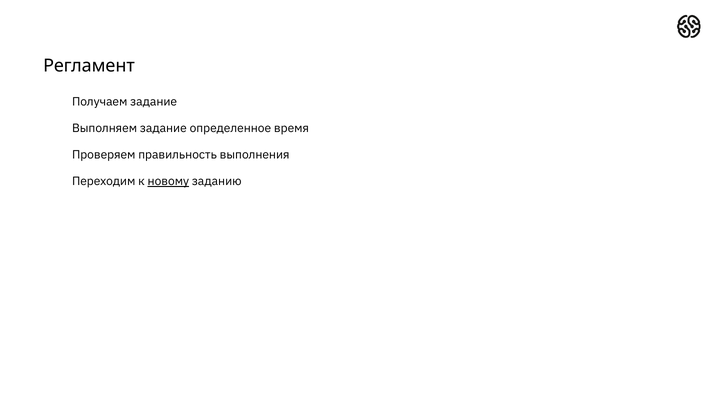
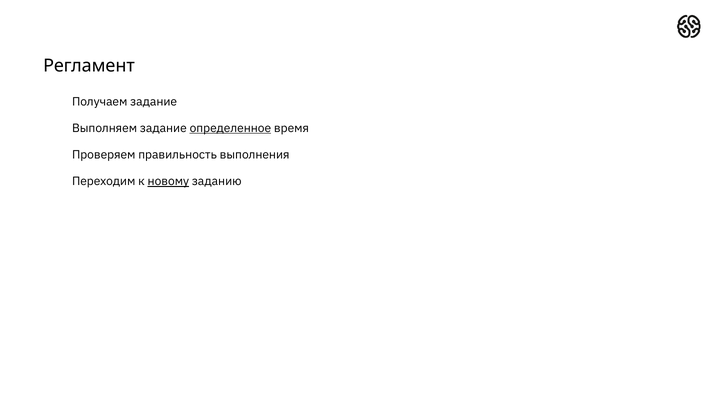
определенное underline: none -> present
